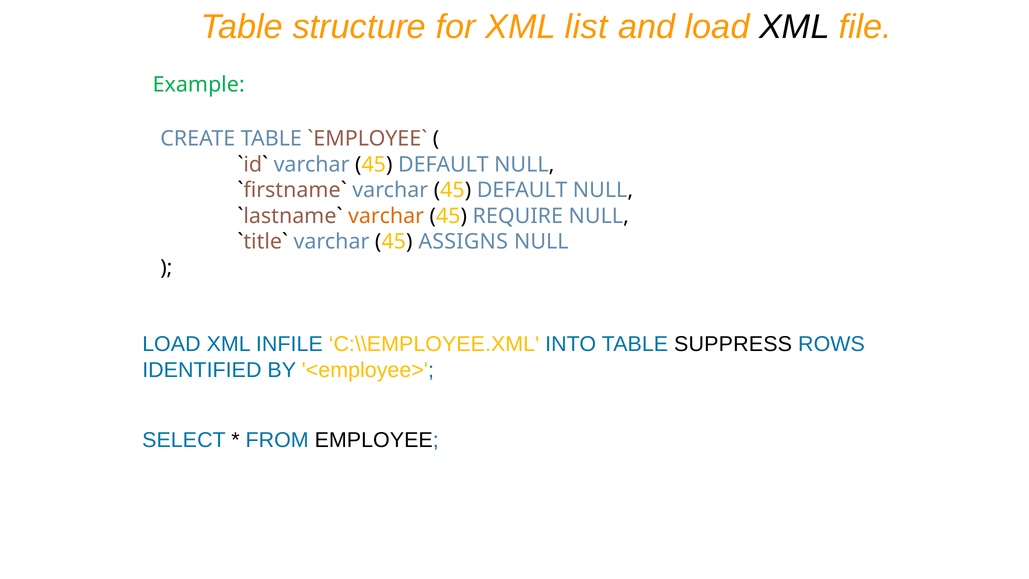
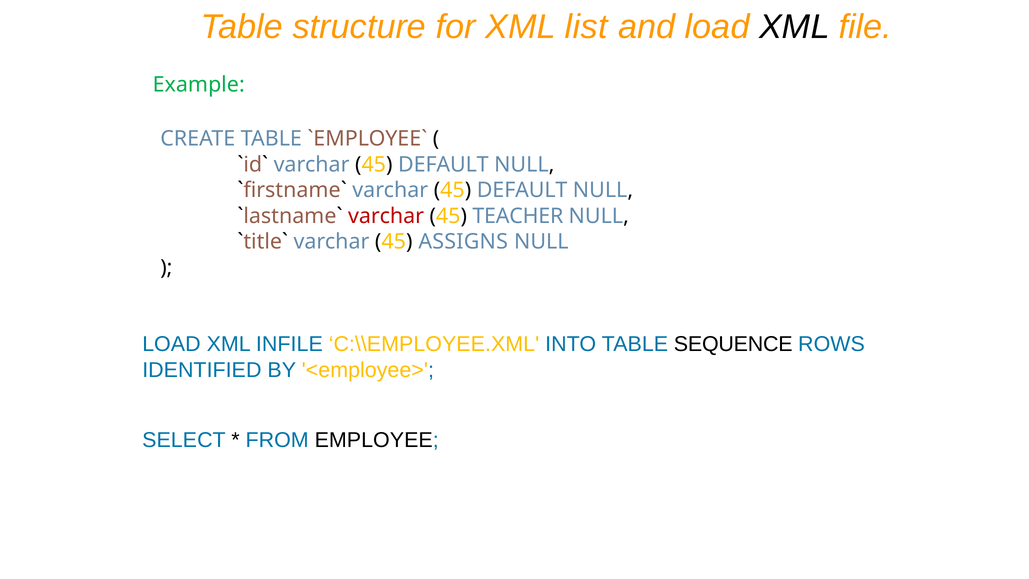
varchar at (386, 216) colour: orange -> red
REQUIRE: REQUIRE -> TEACHER
SUPPRESS: SUPPRESS -> SEQUENCE
